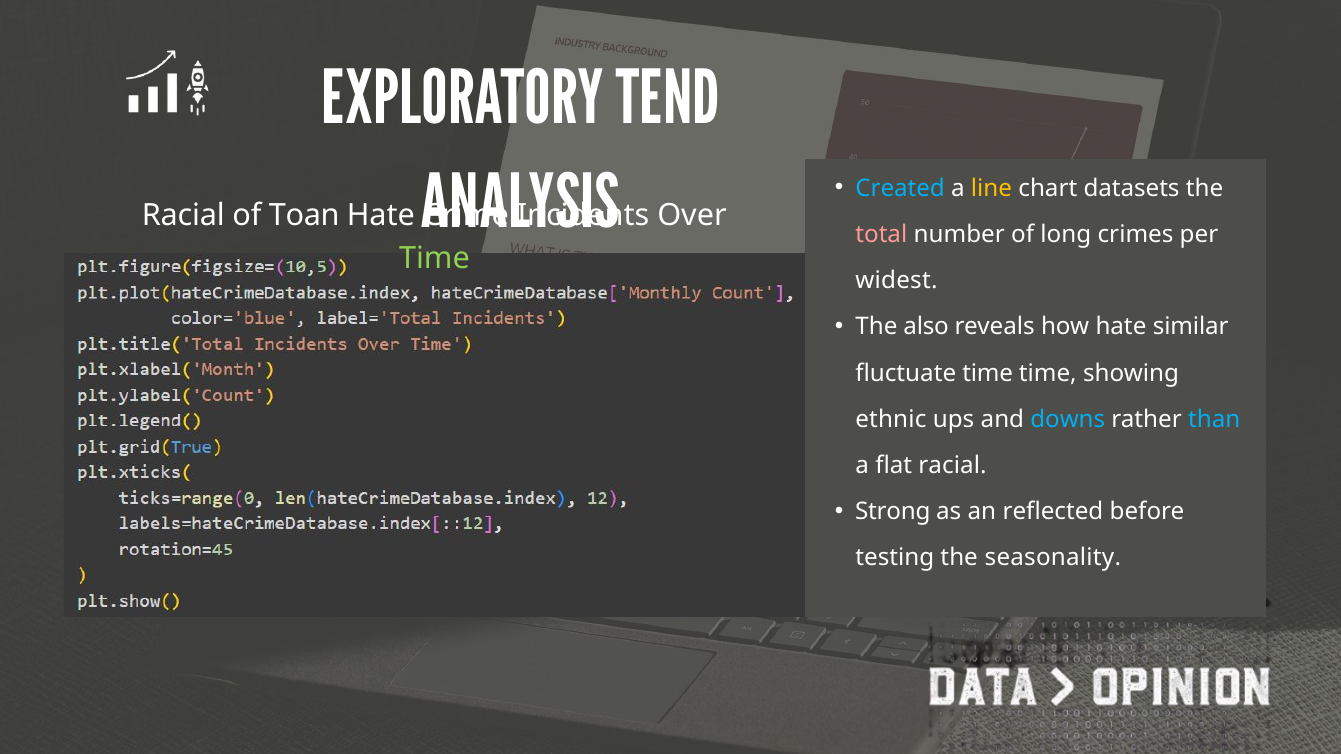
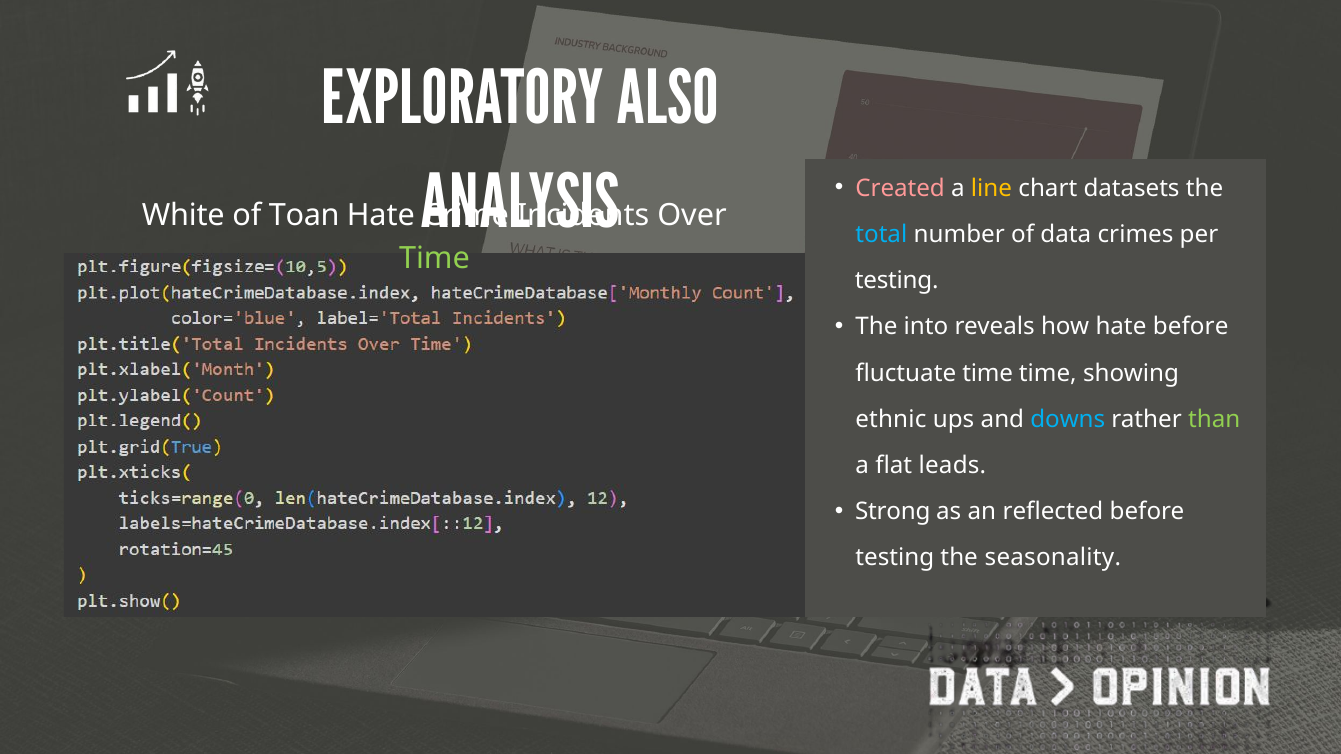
TEND: TEND -> ALSO
Created colour: light blue -> pink
Racial at (183, 216): Racial -> White
total colour: pink -> light blue
long: long -> data
widest at (896, 281): widest -> testing
also: also -> into
hate similar: similar -> before
than colour: light blue -> light green
flat racial: racial -> leads
